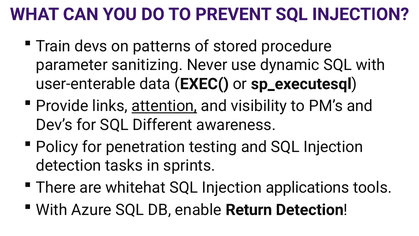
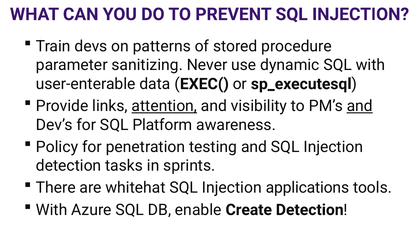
and at (360, 106) underline: none -> present
Different: Different -> Platform
Return: Return -> Create
